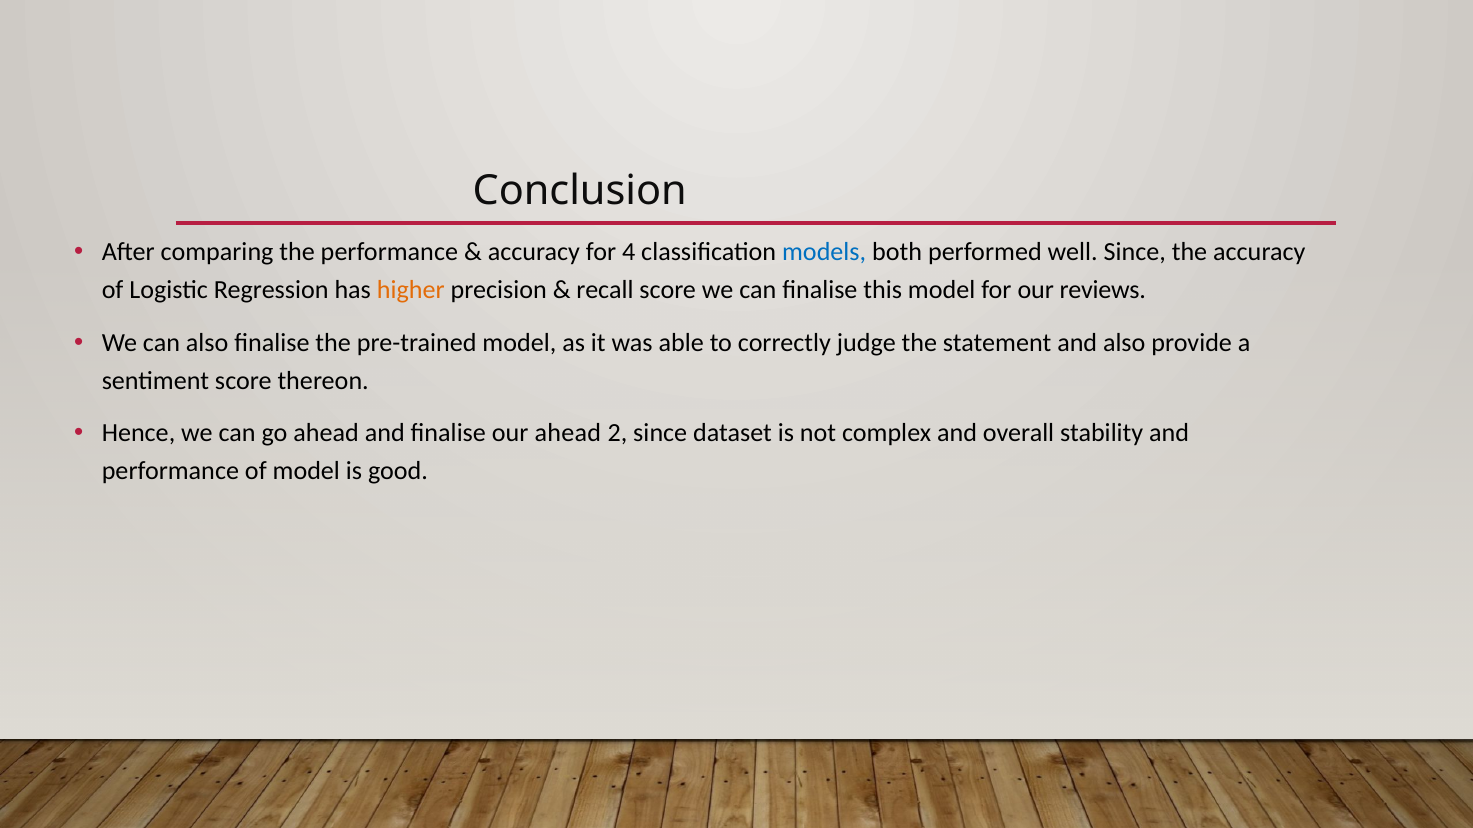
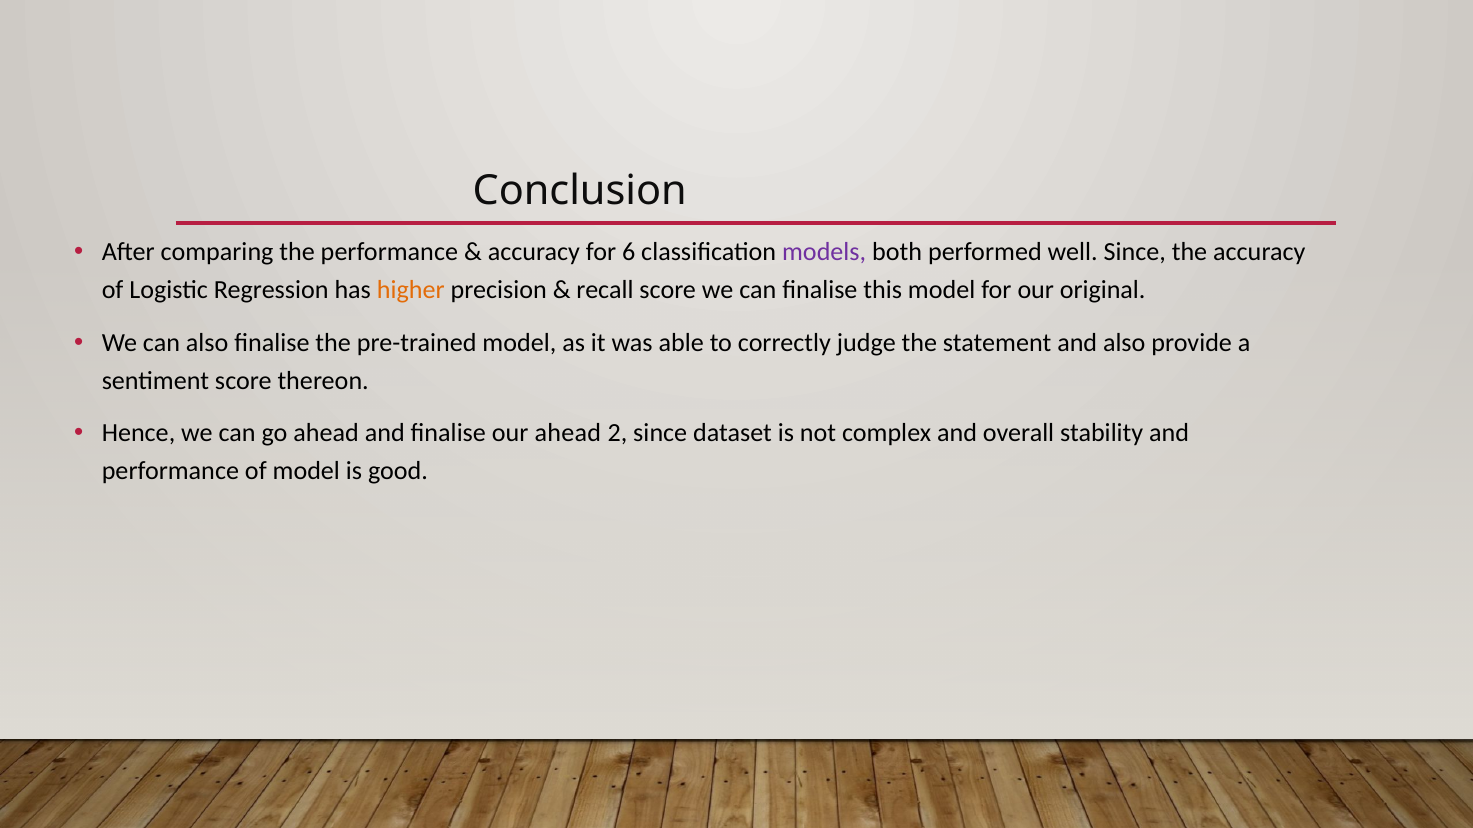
4: 4 -> 6
models colour: blue -> purple
reviews: reviews -> original
